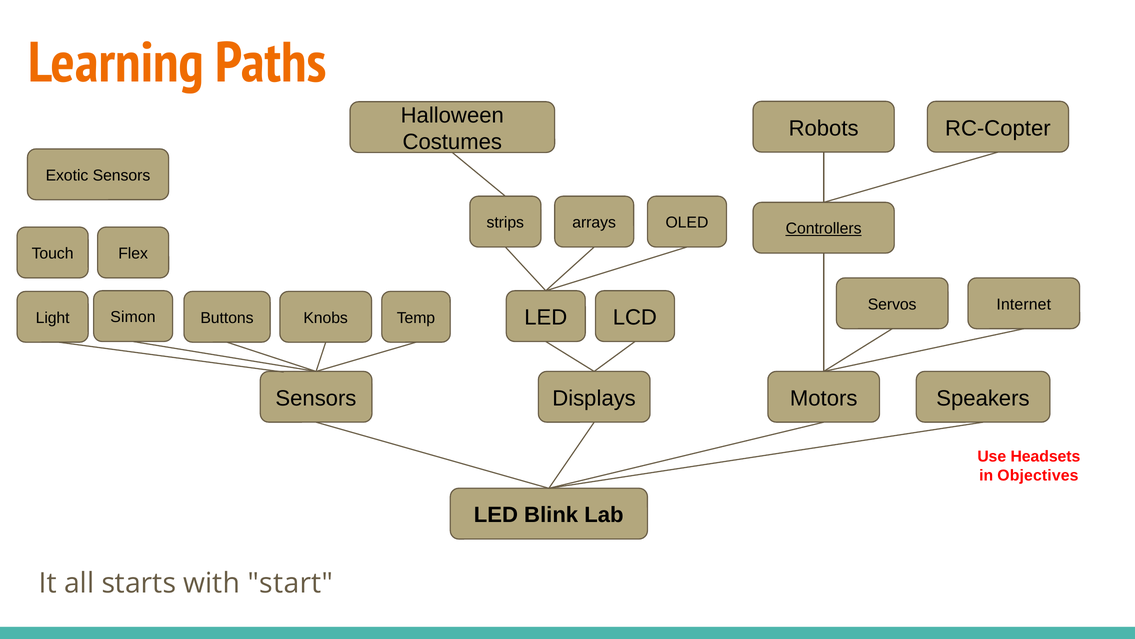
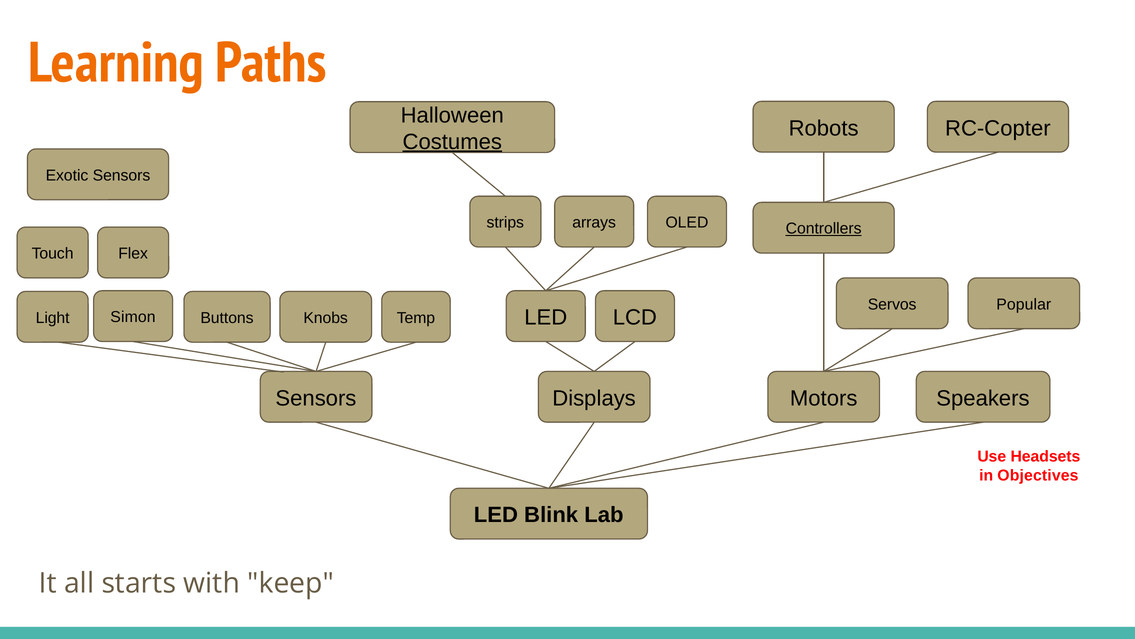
Costumes underline: none -> present
Internet: Internet -> Popular
start: start -> keep
